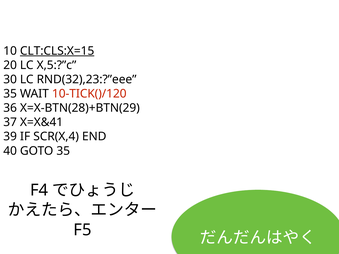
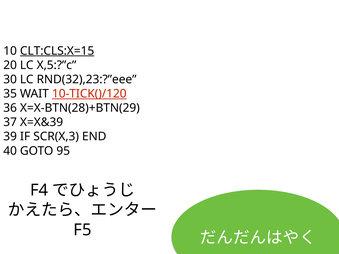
10-TICK()/120 underline: none -> present
X=X&41: X=X&41 -> X=X&39
SCR(X,4: SCR(X,4 -> SCR(X,3
GOTO 35: 35 -> 95
